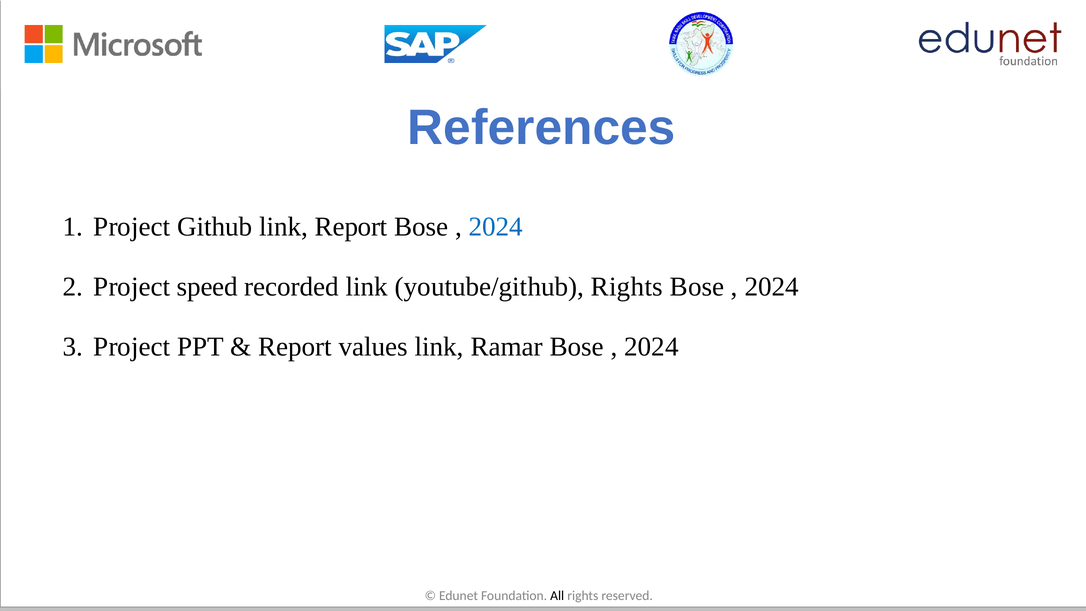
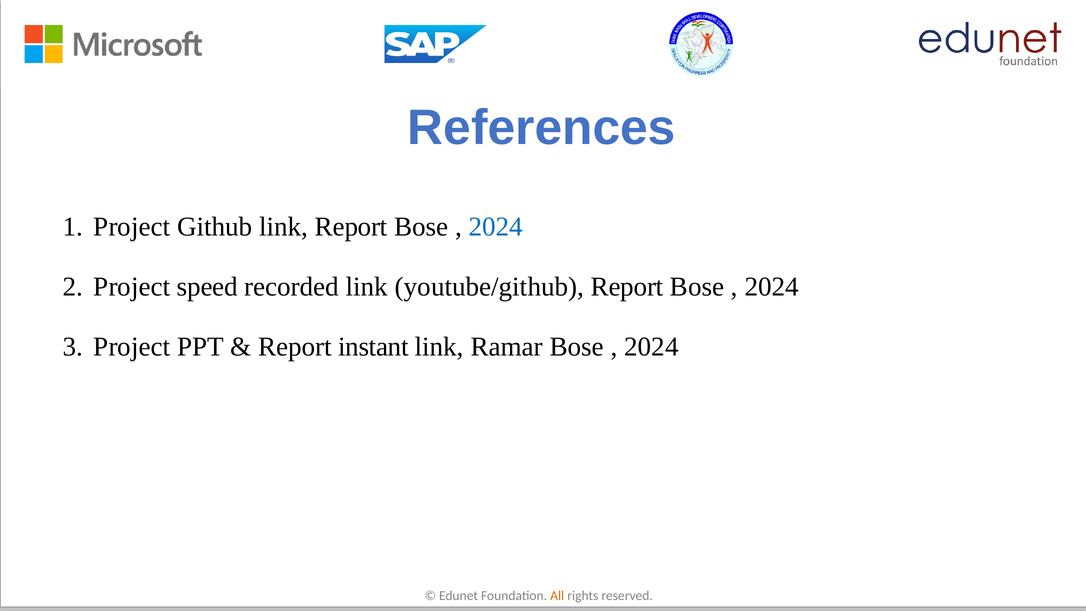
youtube/github Rights: Rights -> Report
values: values -> instant
All colour: black -> orange
